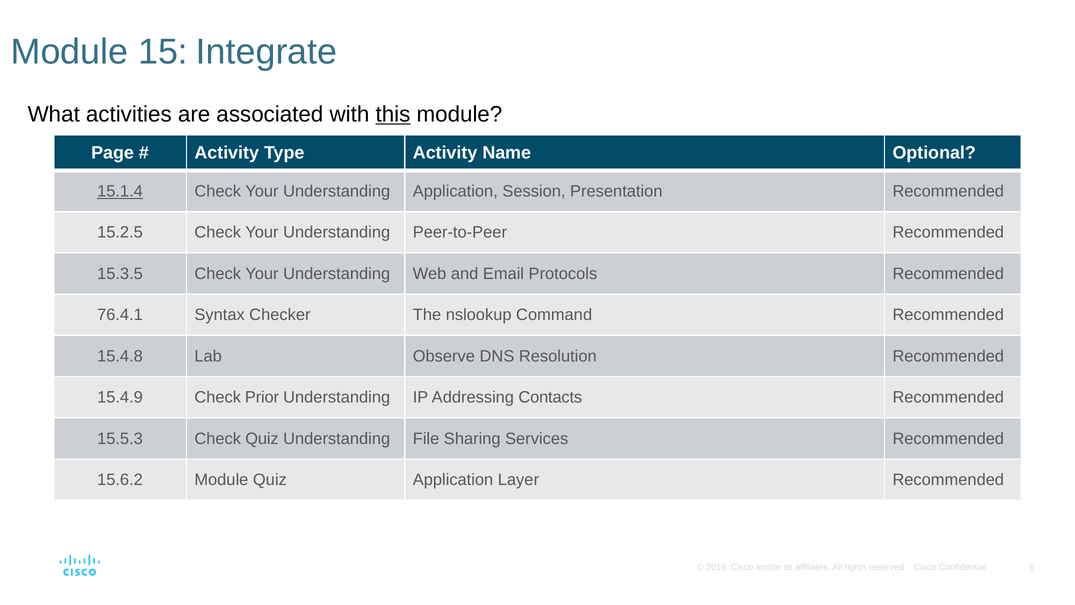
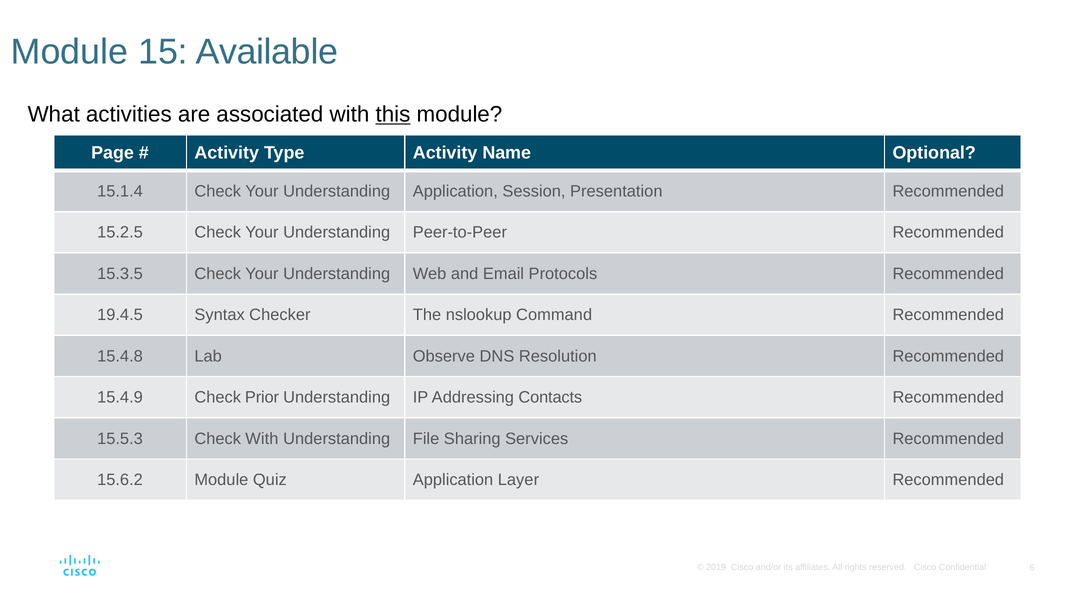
Integrate: Integrate -> Available
15.1.4 underline: present -> none
76.4.1: 76.4.1 -> 19.4.5
Check Quiz: Quiz -> With
